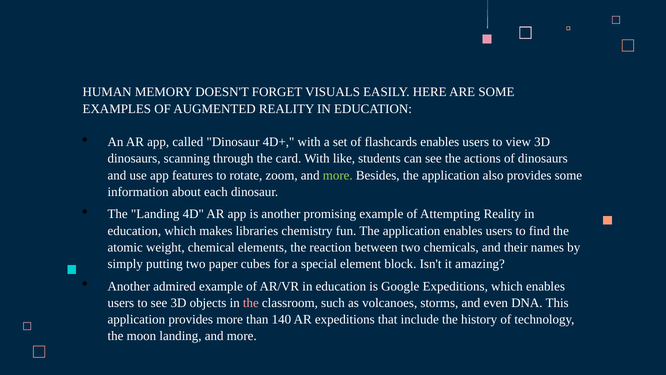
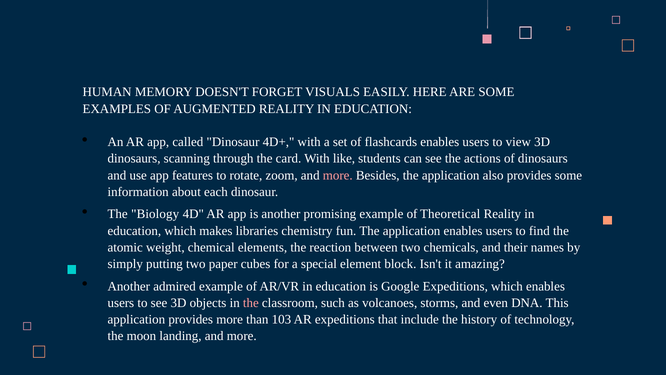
more at (338, 175) colour: light green -> pink
The Landing: Landing -> Biology
Attempting: Attempting -> Theoretical
140: 140 -> 103
